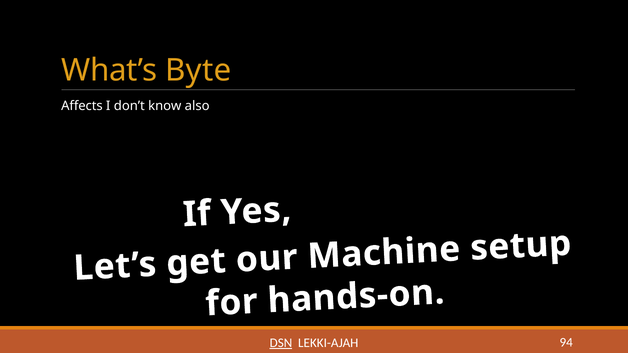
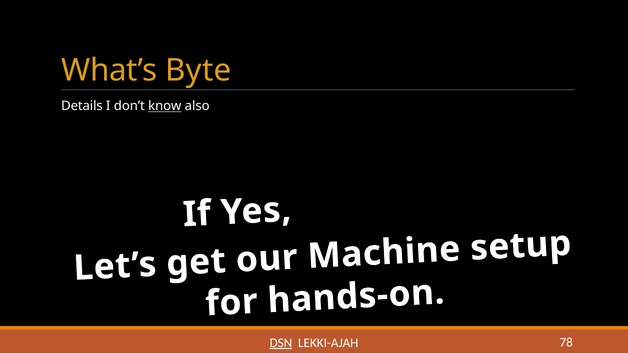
Affects: Affects -> Details
know underline: none -> present
94: 94 -> 78
